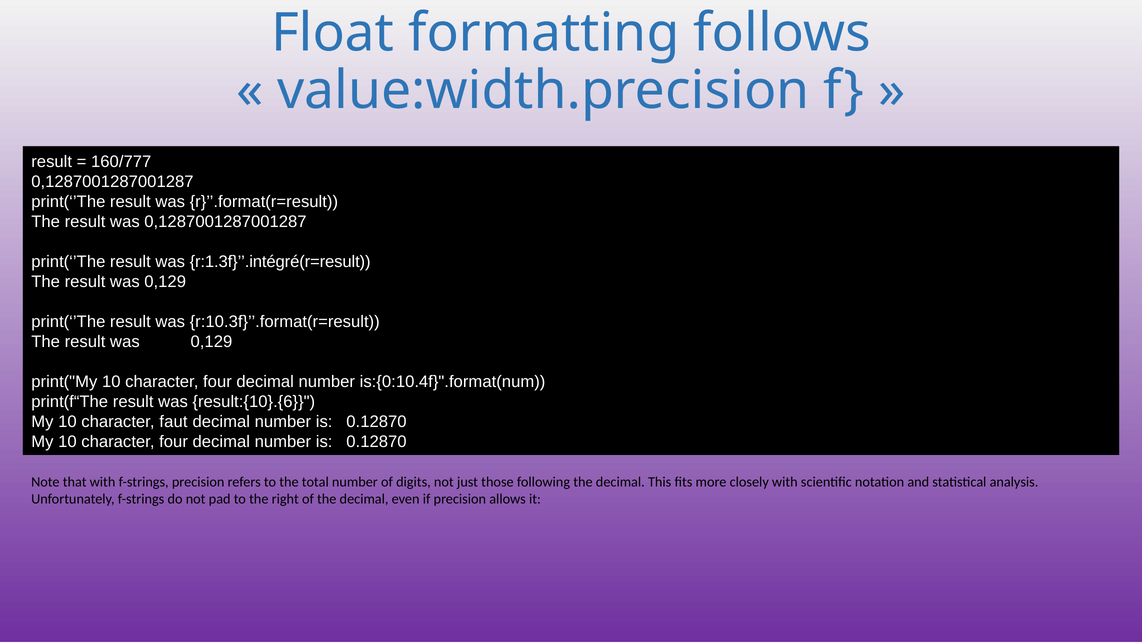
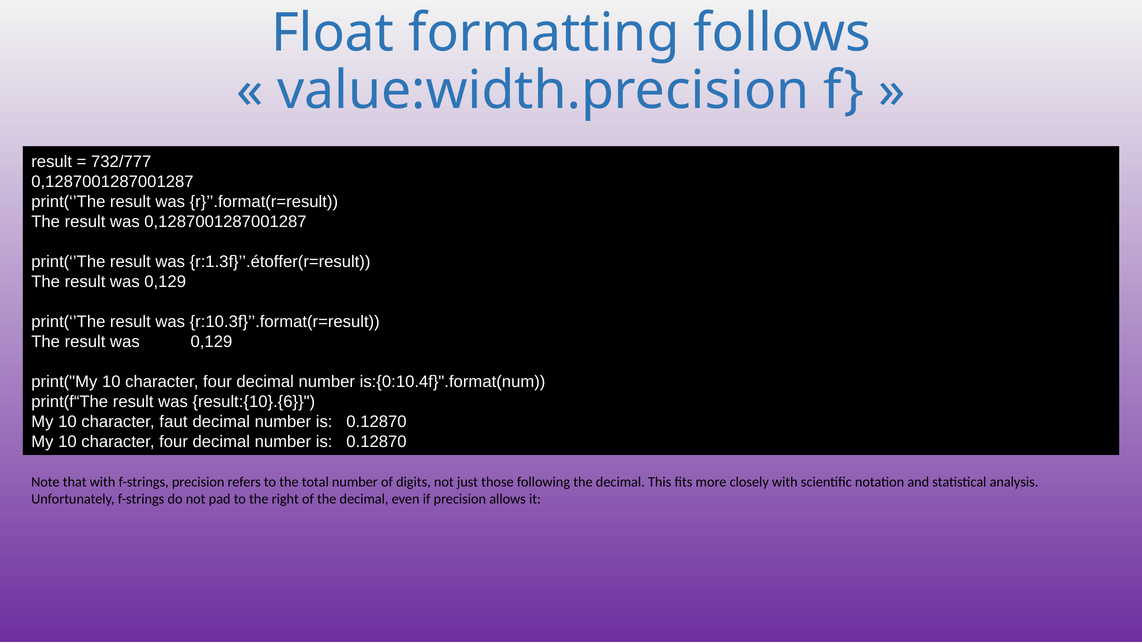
160/777: 160/777 -> 732/777
r:1.3f}’’.intégré(r=result: r:1.3f}’’.intégré(r=result -> r:1.3f}’’.étoffer(r=result
